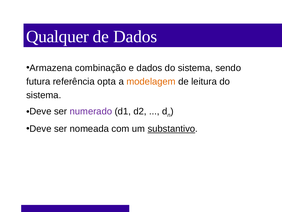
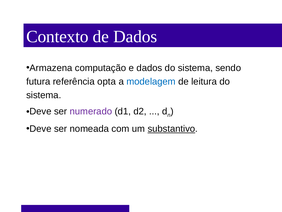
Qualquer: Qualquer -> Contexto
combinação: combinação -> computação
modelagem colour: orange -> blue
